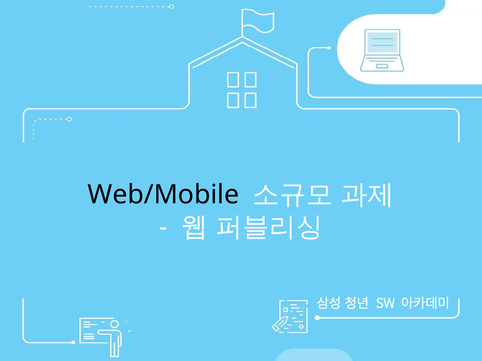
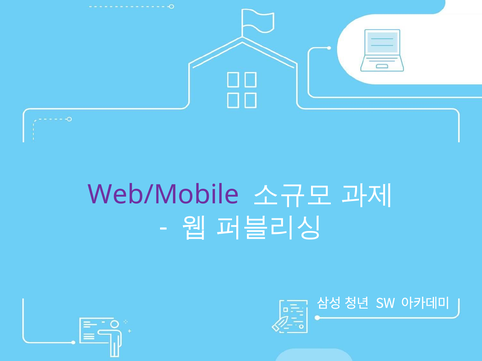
Web/Mobile colour: black -> purple
